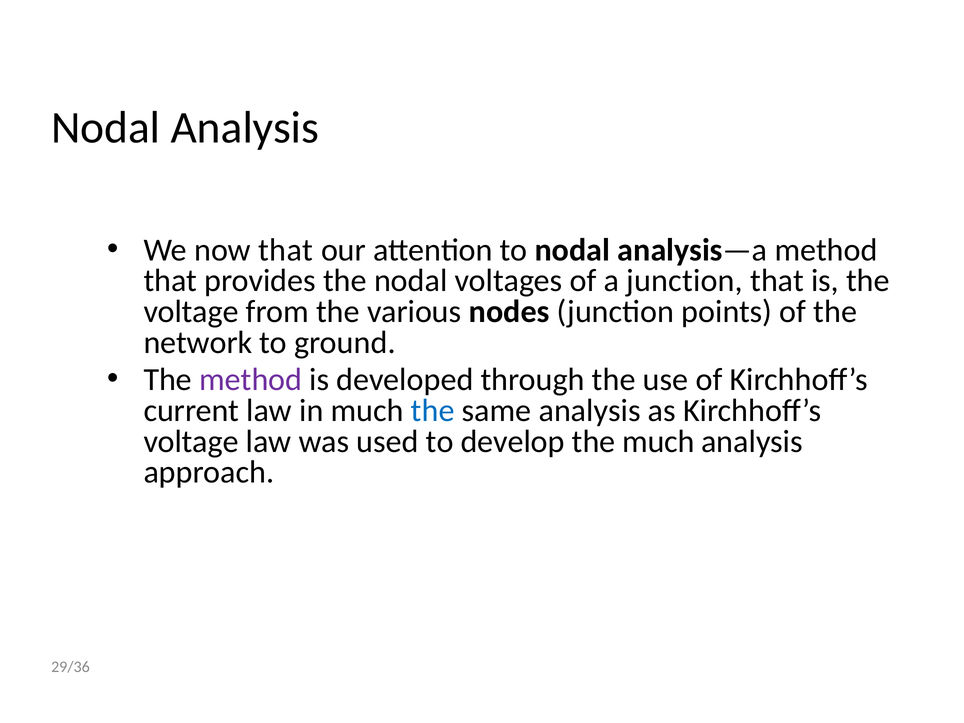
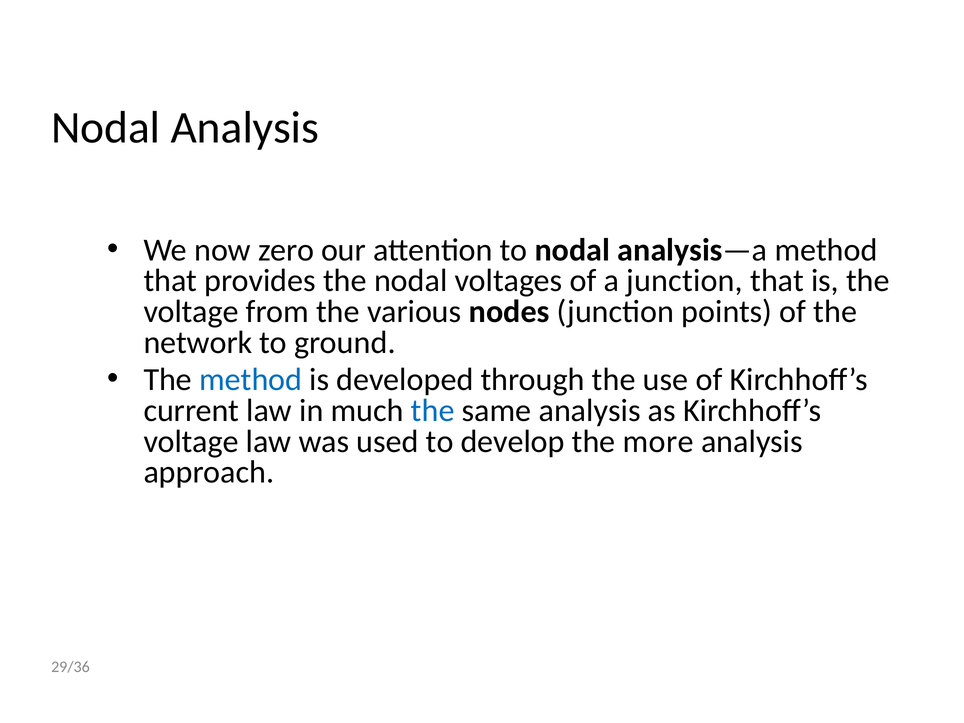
now that: that -> zero
method at (251, 380) colour: purple -> blue
the much: much -> more
